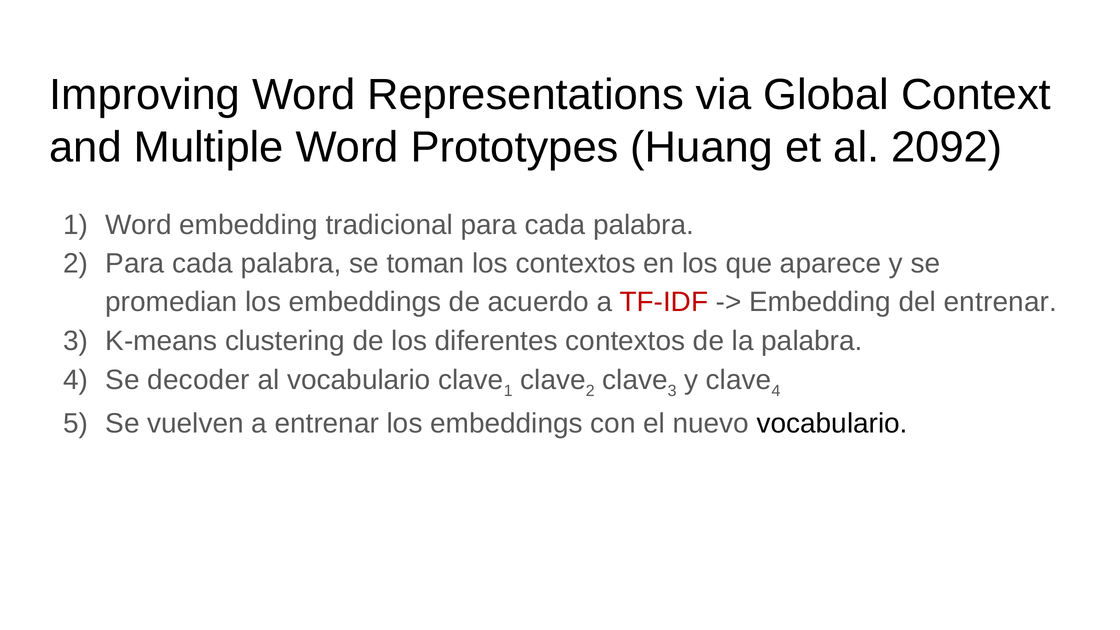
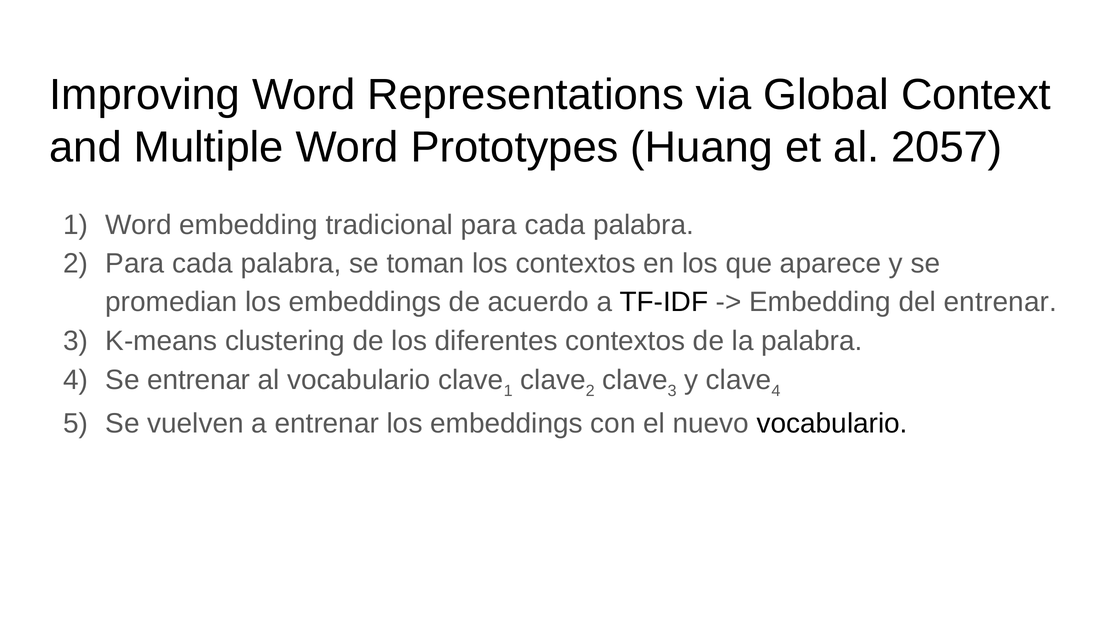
2092: 2092 -> 2057
TF-IDF colour: red -> black
Se decoder: decoder -> entrenar
